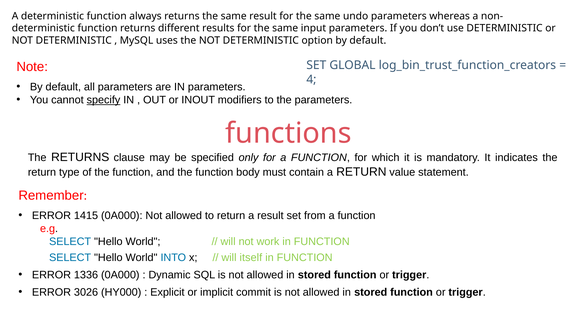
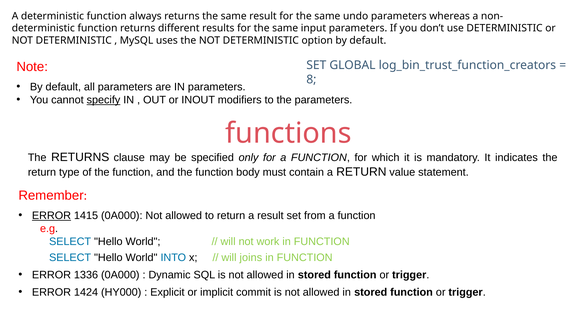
4: 4 -> 8
ERROR at (51, 215) underline: none -> present
itself: itself -> joins
3026: 3026 -> 1424
